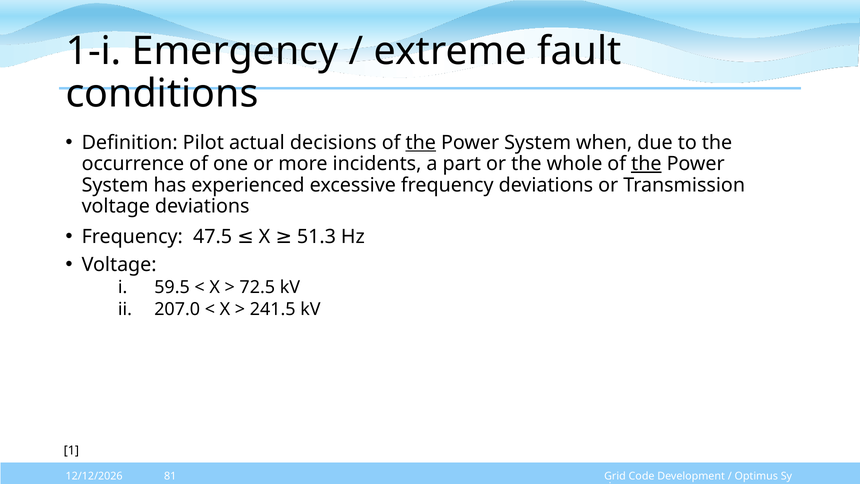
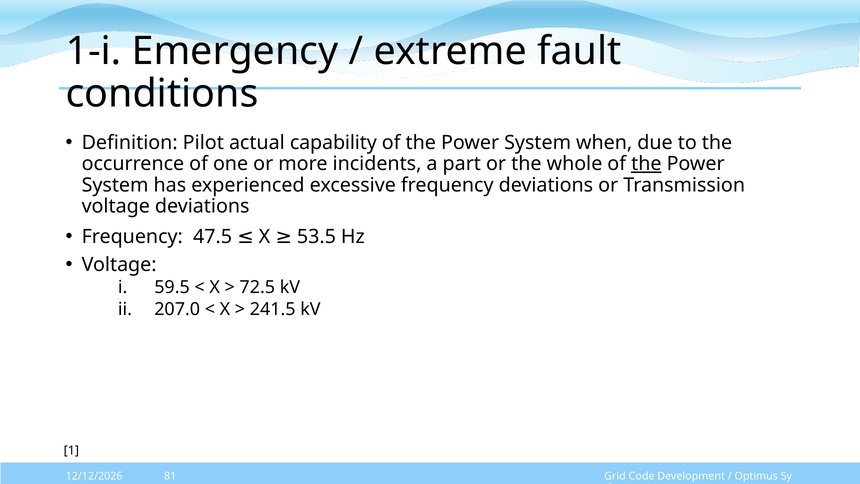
decisions: decisions -> capability
the at (421, 143) underline: present -> none
51.3: 51.3 -> 53.5
